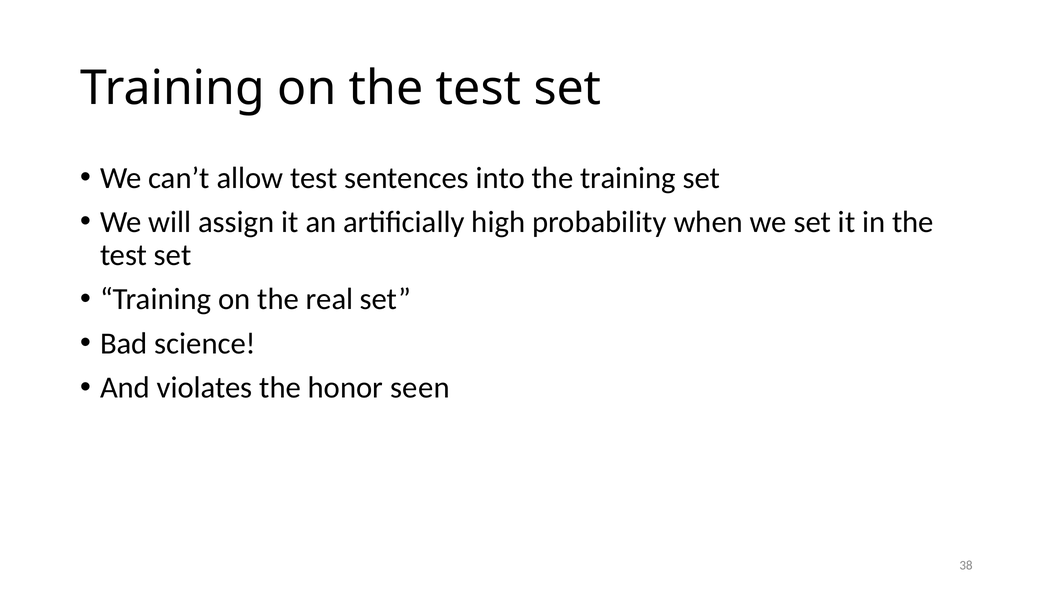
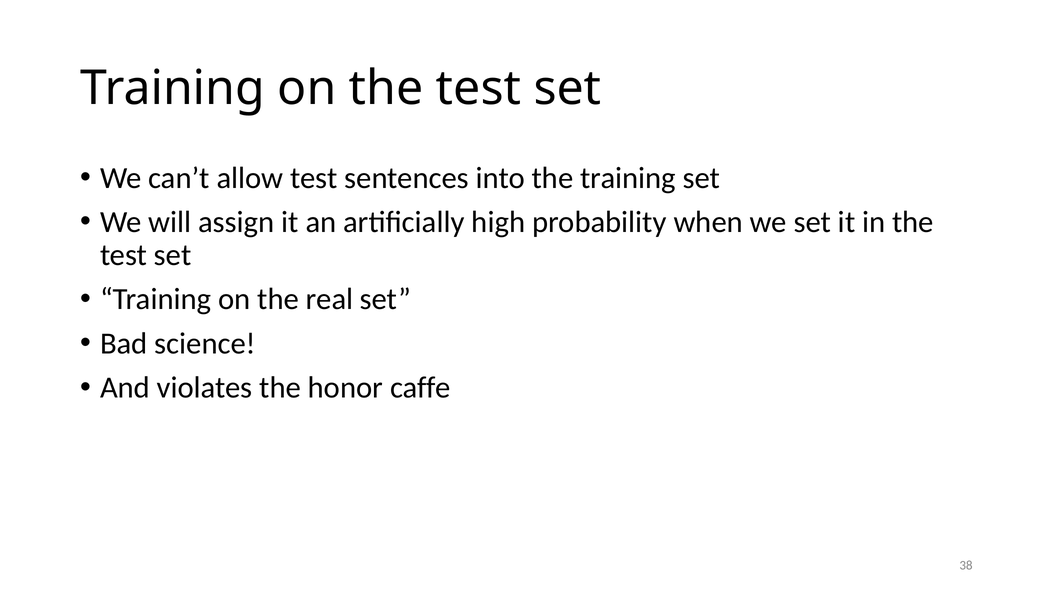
seen: seen -> caffe
